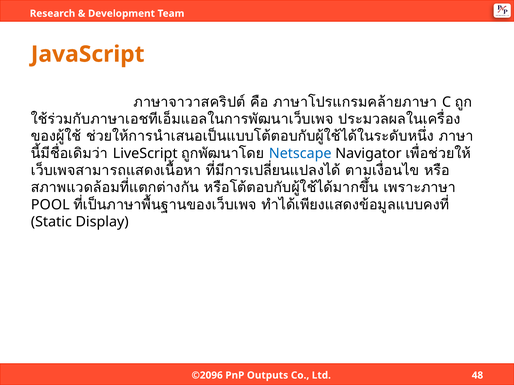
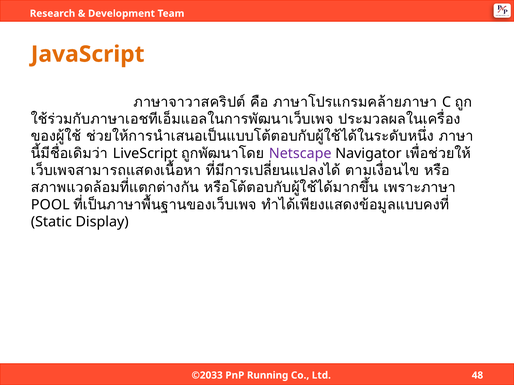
Netscape colour: blue -> purple
©2096: ©2096 -> ©2033
Outputs: Outputs -> Running
